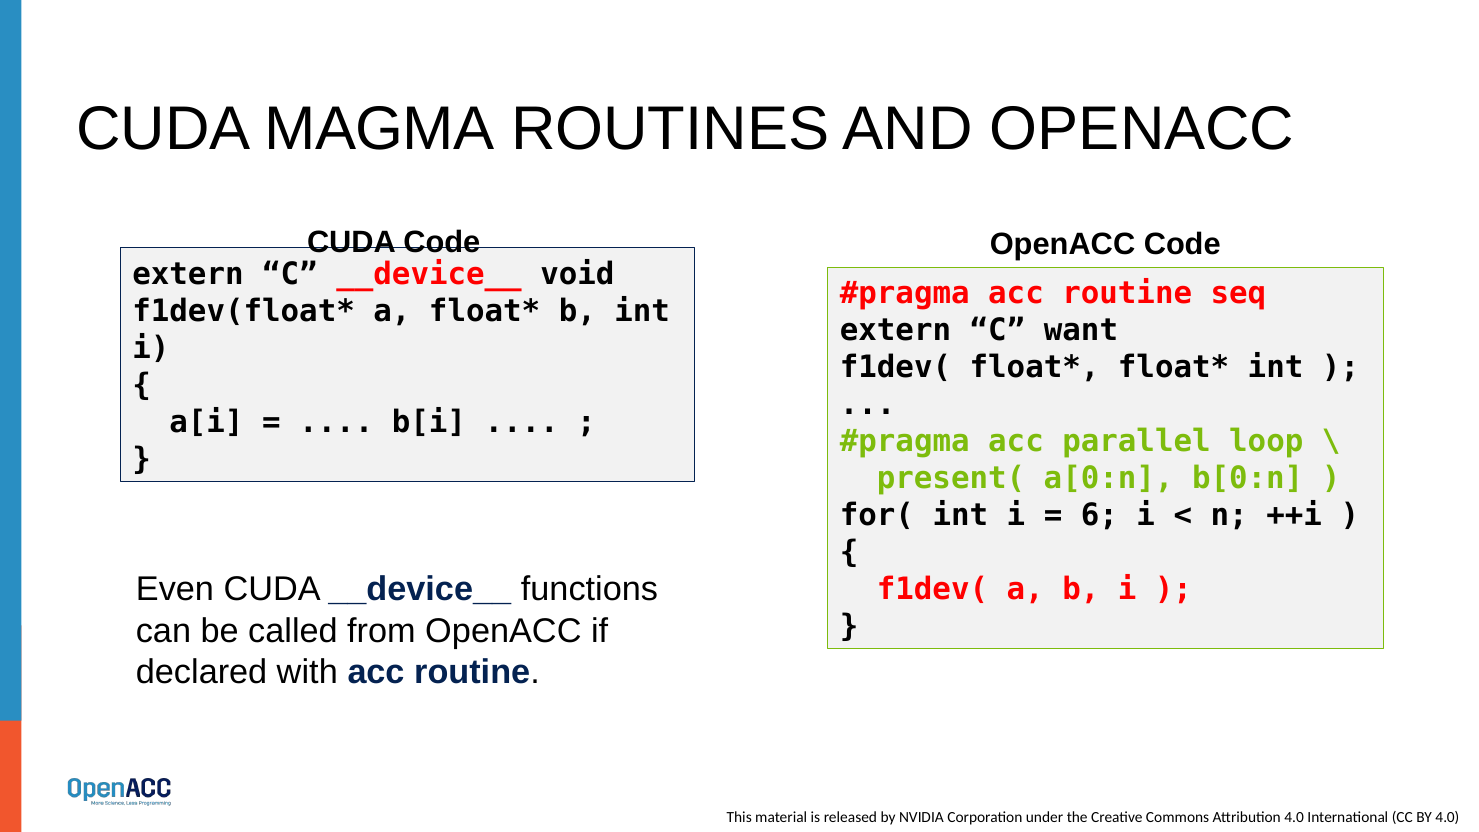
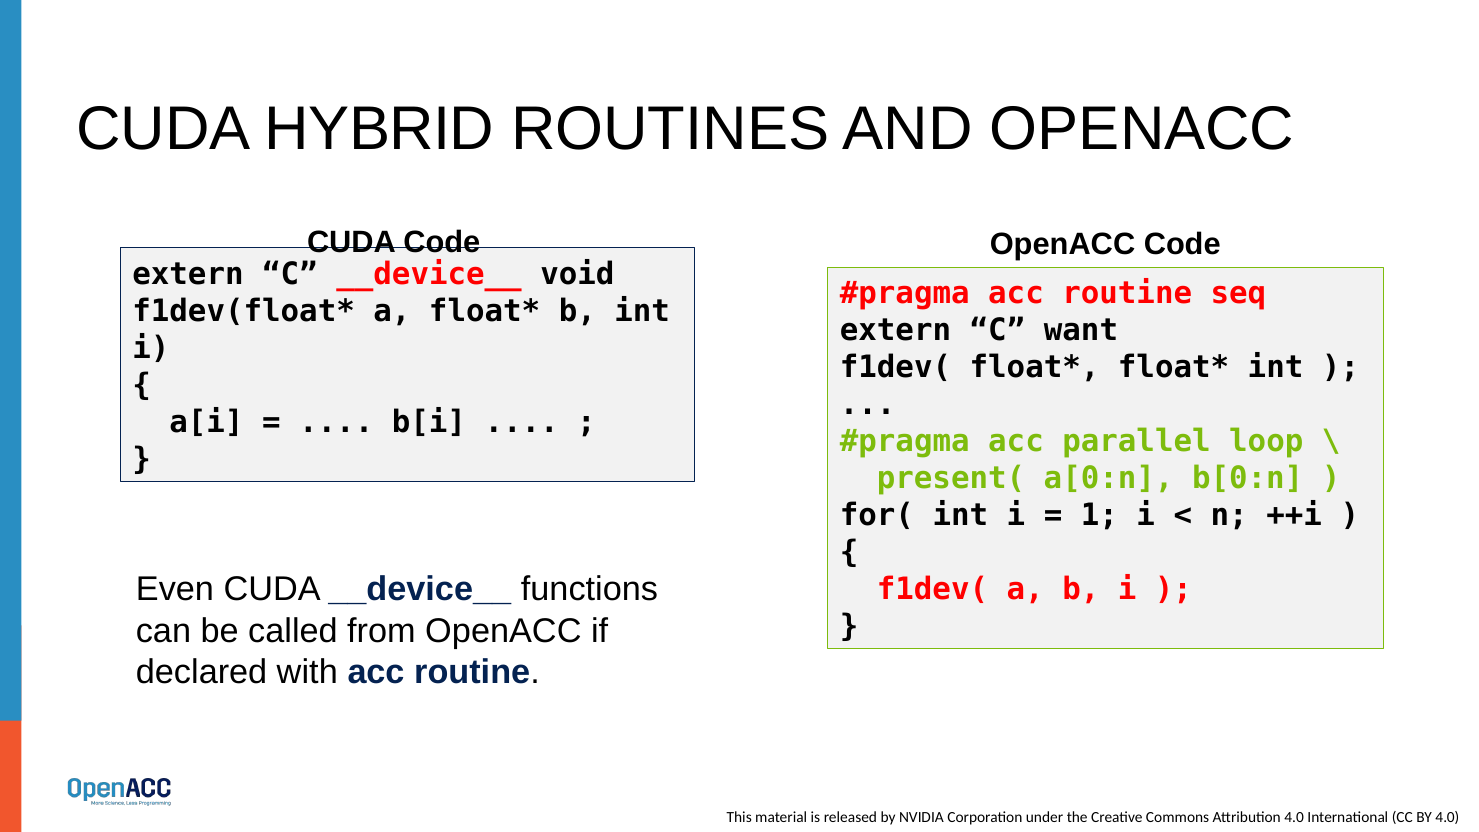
MAGMA: MAGMA -> HYBRID
6: 6 -> 1
